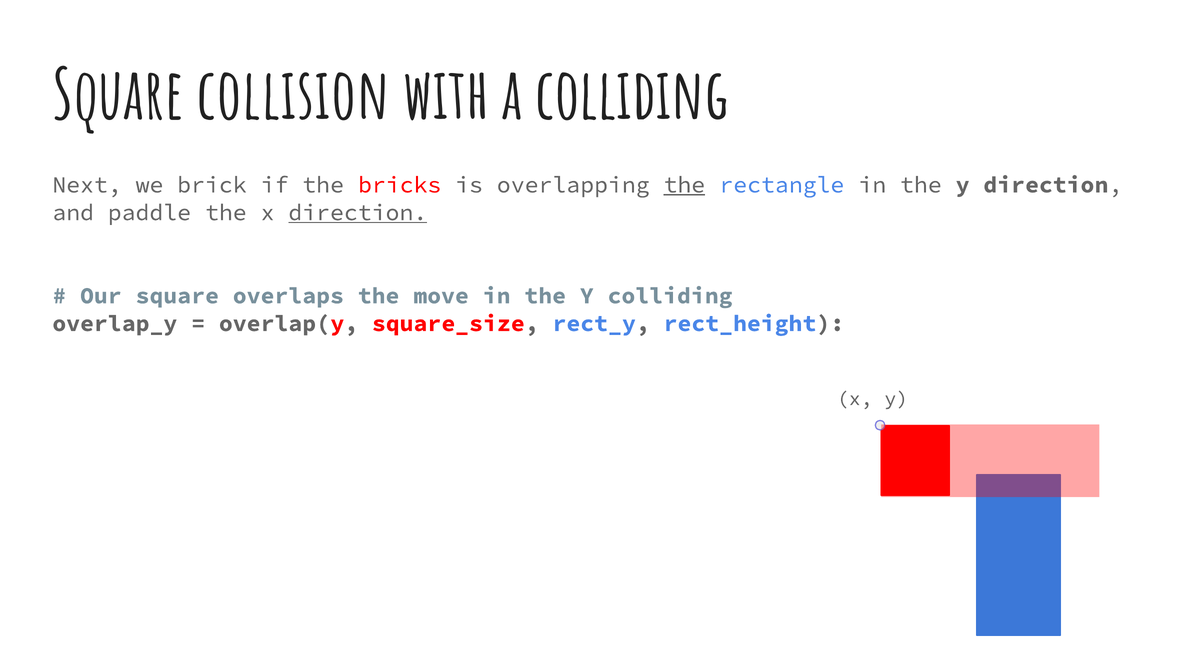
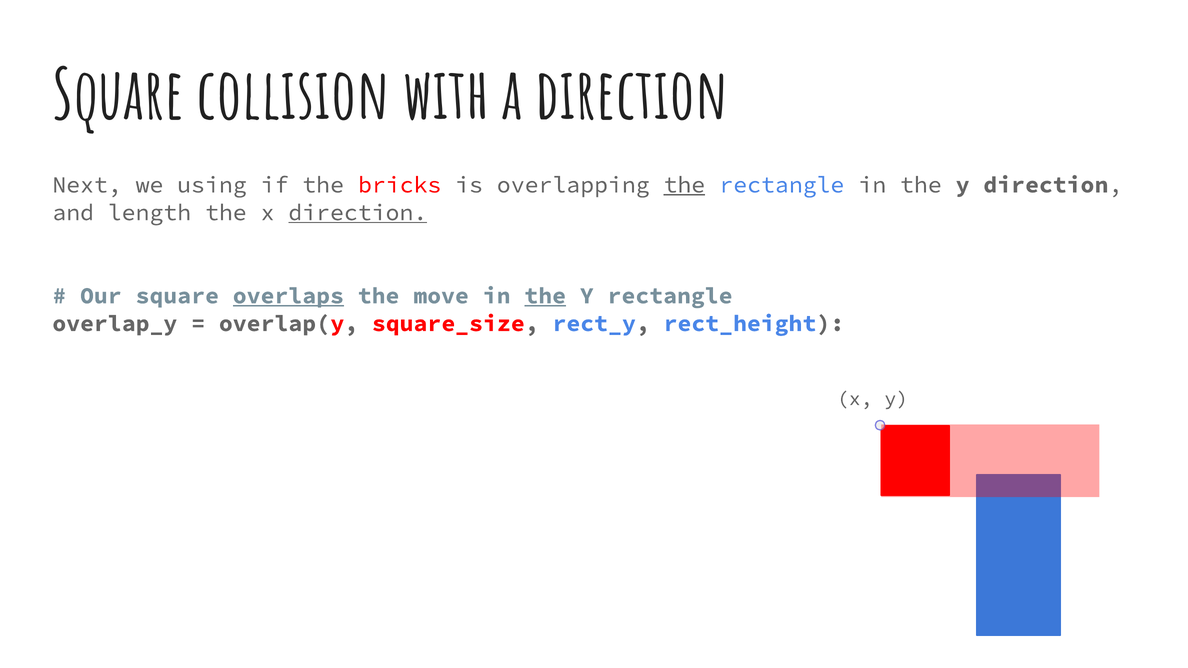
a colliding: colliding -> direction
brick: brick -> using
paddle: paddle -> length
overlaps underline: none -> present
the at (545, 296) underline: none -> present
Y colliding: colliding -> rectangle
